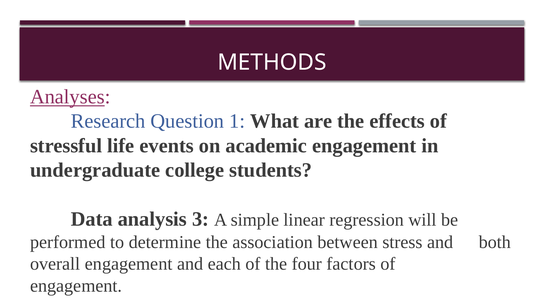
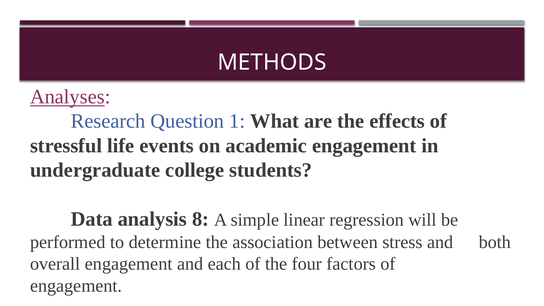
3: 3 -> 8
